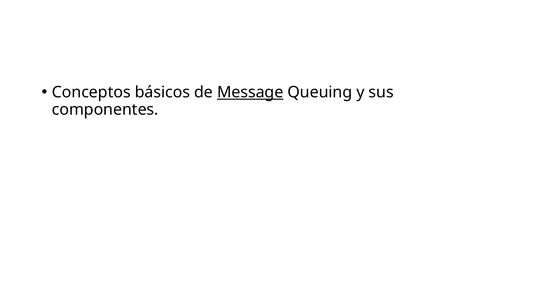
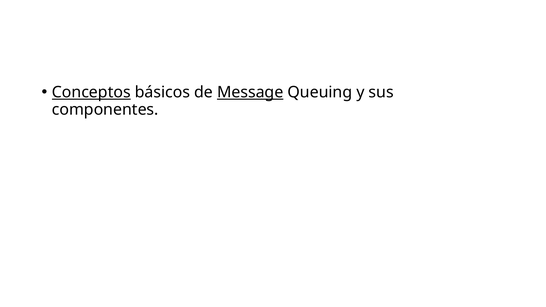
Conceptos underline: none -> present
